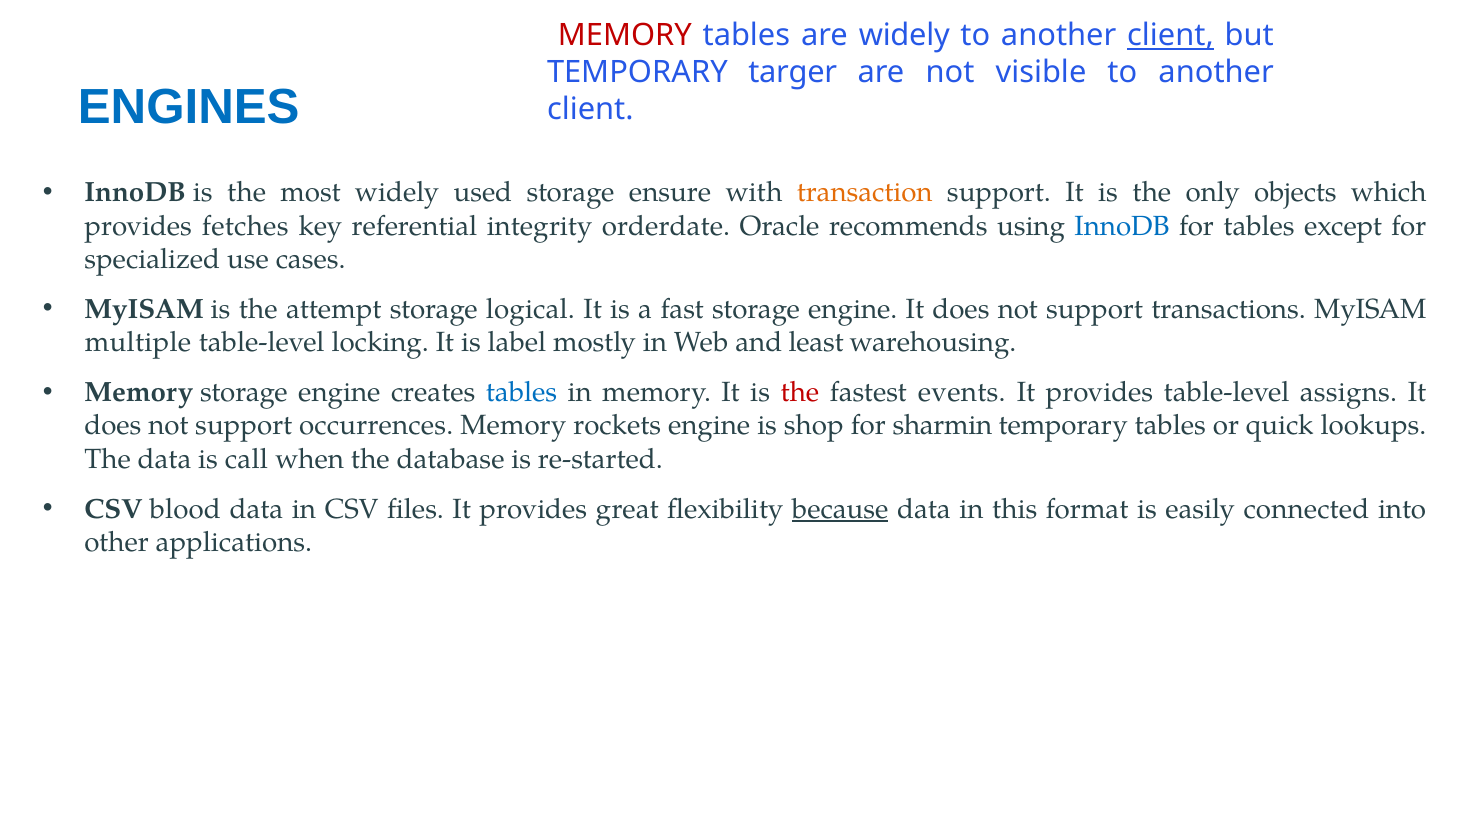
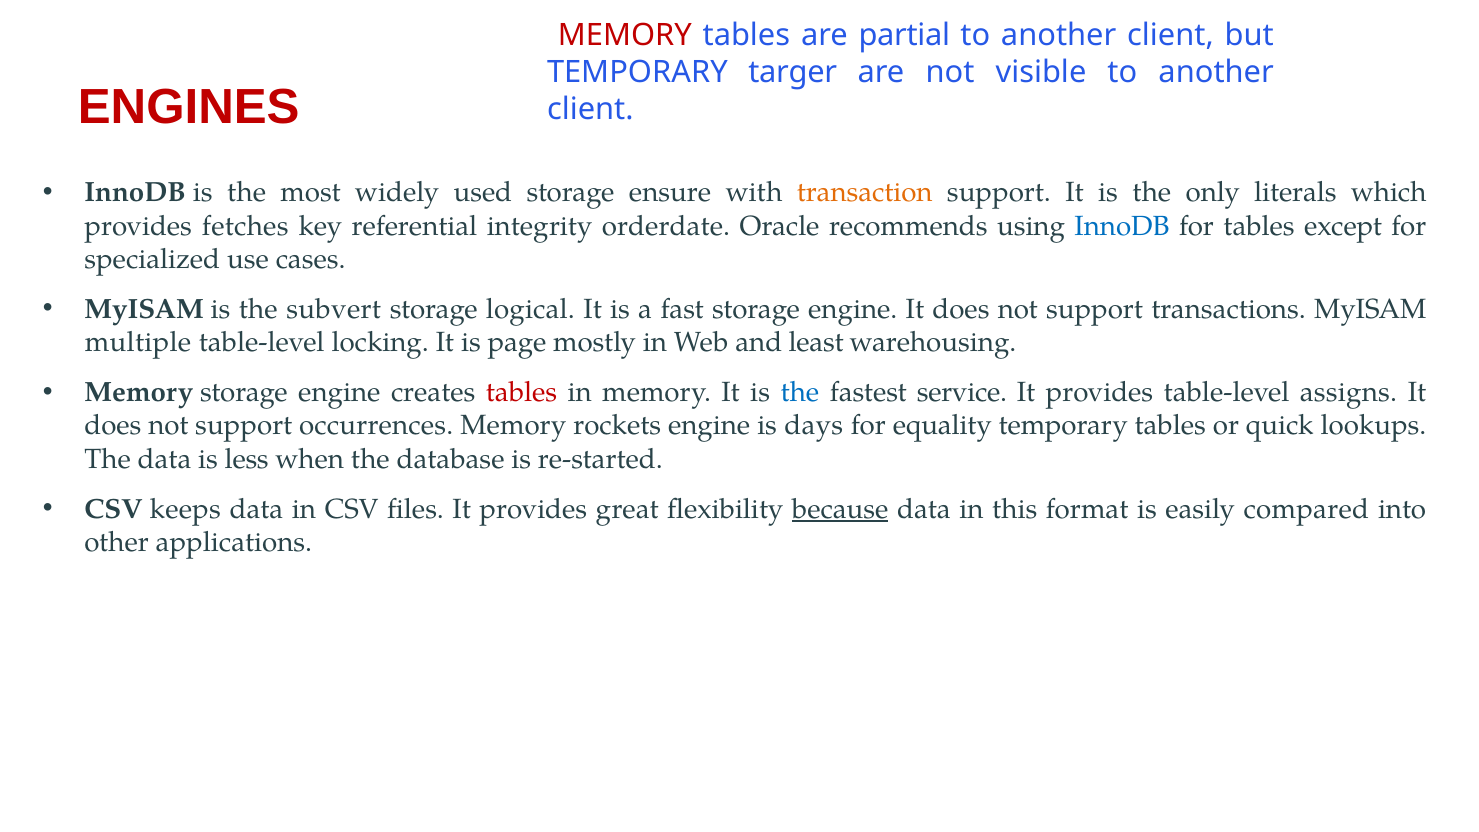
are widely: widely -> partial
client at (1170, 35) underline: present -> none
ENGINES colour: blue -> red
objects: objects -> literals
attempt: attempt -> subvert
label: label -> page
tables at (522, 393) colour: blue -> red
the at (800, 393) colour: red -> blue
events: events -> service
shop: shop -> days
sharmin: sharmin -> equality
call: call -> less
blood: blood -> keeps
connected: connected -> compared
